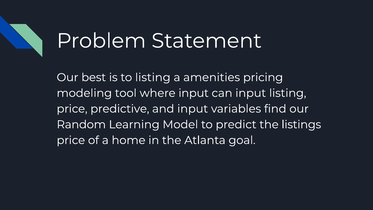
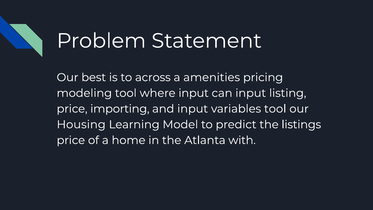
to listing: listing -> across
predictive: predictive -> importing
variables find: find -> tool
Random: Random -> Housing
goal: goal -> with
